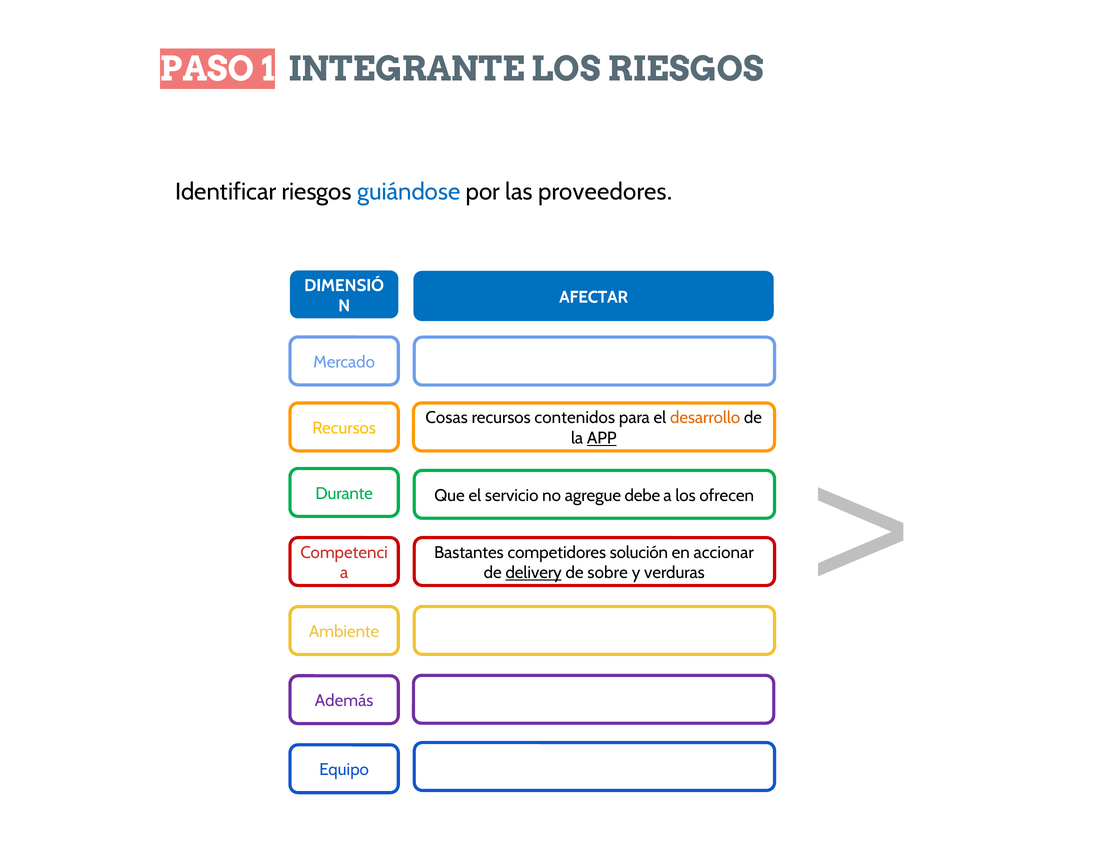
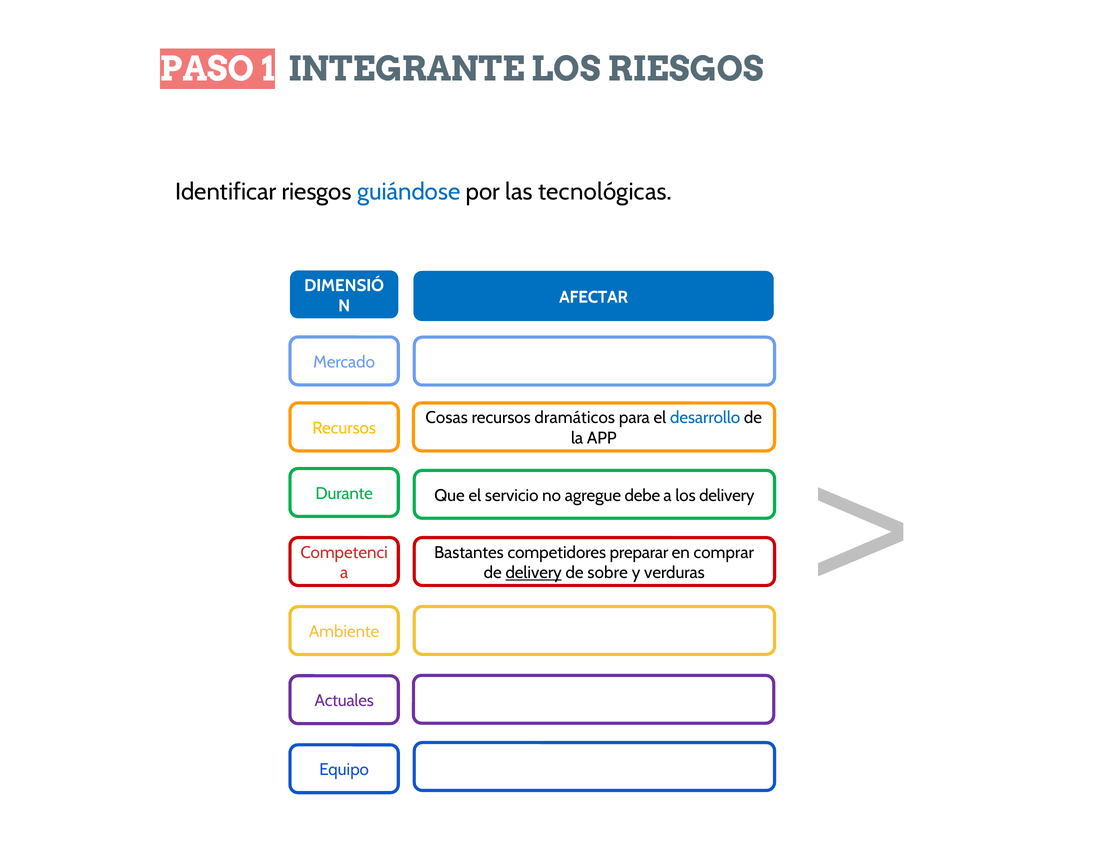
proveedores: proveedores -> tecnológicas
contenidos: contenidos -> dramáticos
desarrollo colour: orange -> blue
APP underline: present -> none
los ofrecen: ofrecen -> delivery
solución: solución -> preparar
accionar: accionar -> comprar
Además: Además -> Actuales
